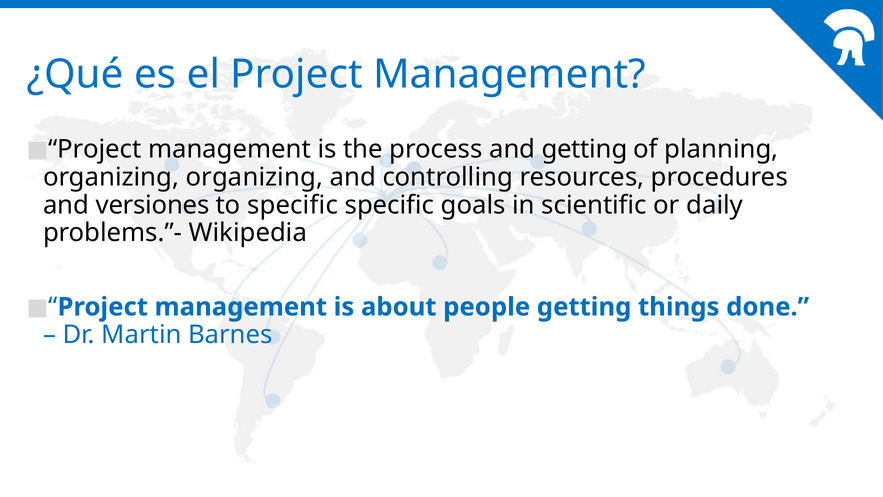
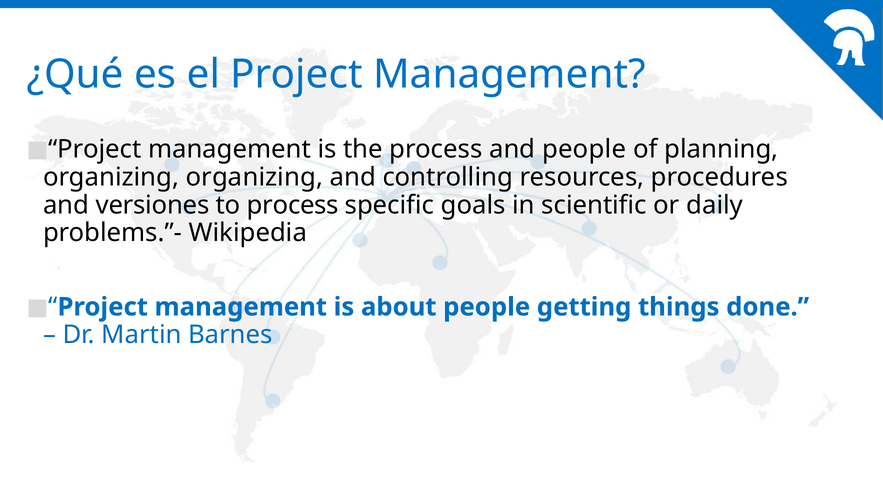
and getting: getting -> people
to specific: specific -> process
